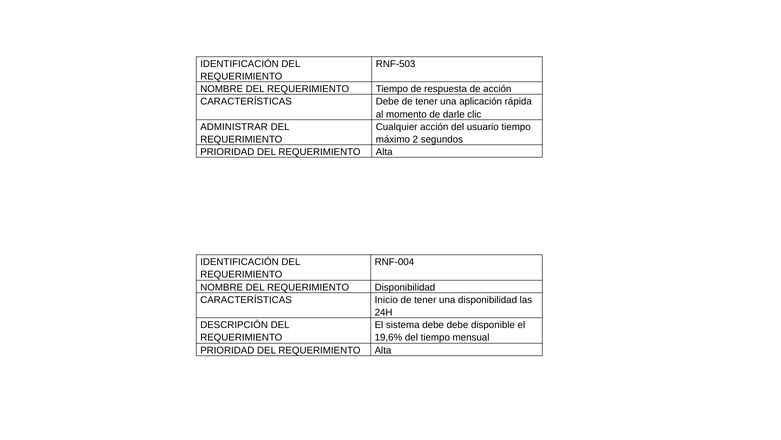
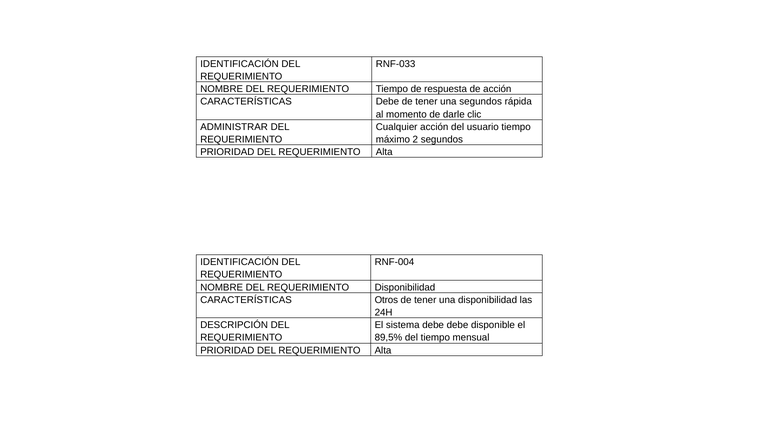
RNF-503: RNF-503 -> RNF-033
una aplicación: aplicación -> segundos
Inicio: Inicio -> Otros
19,6%: 19,6% -> 89,5%
